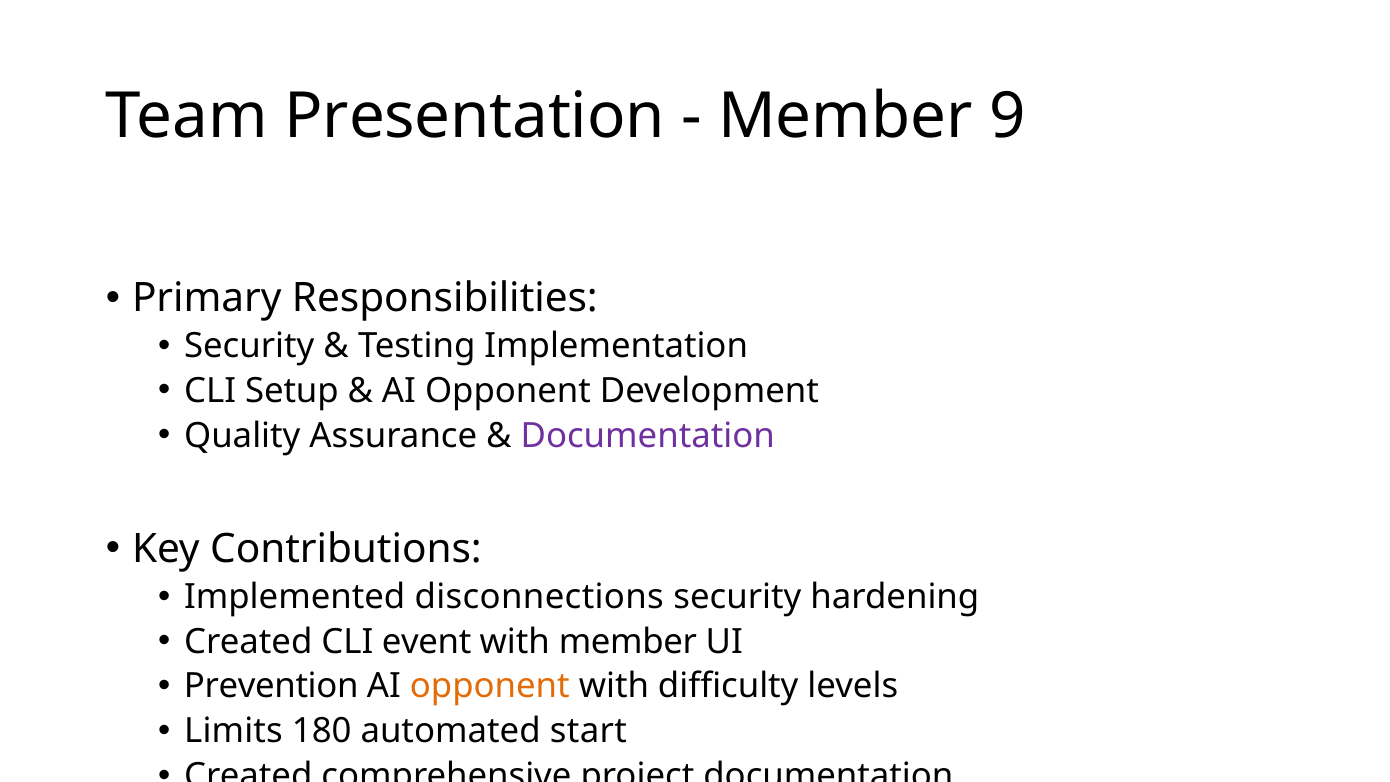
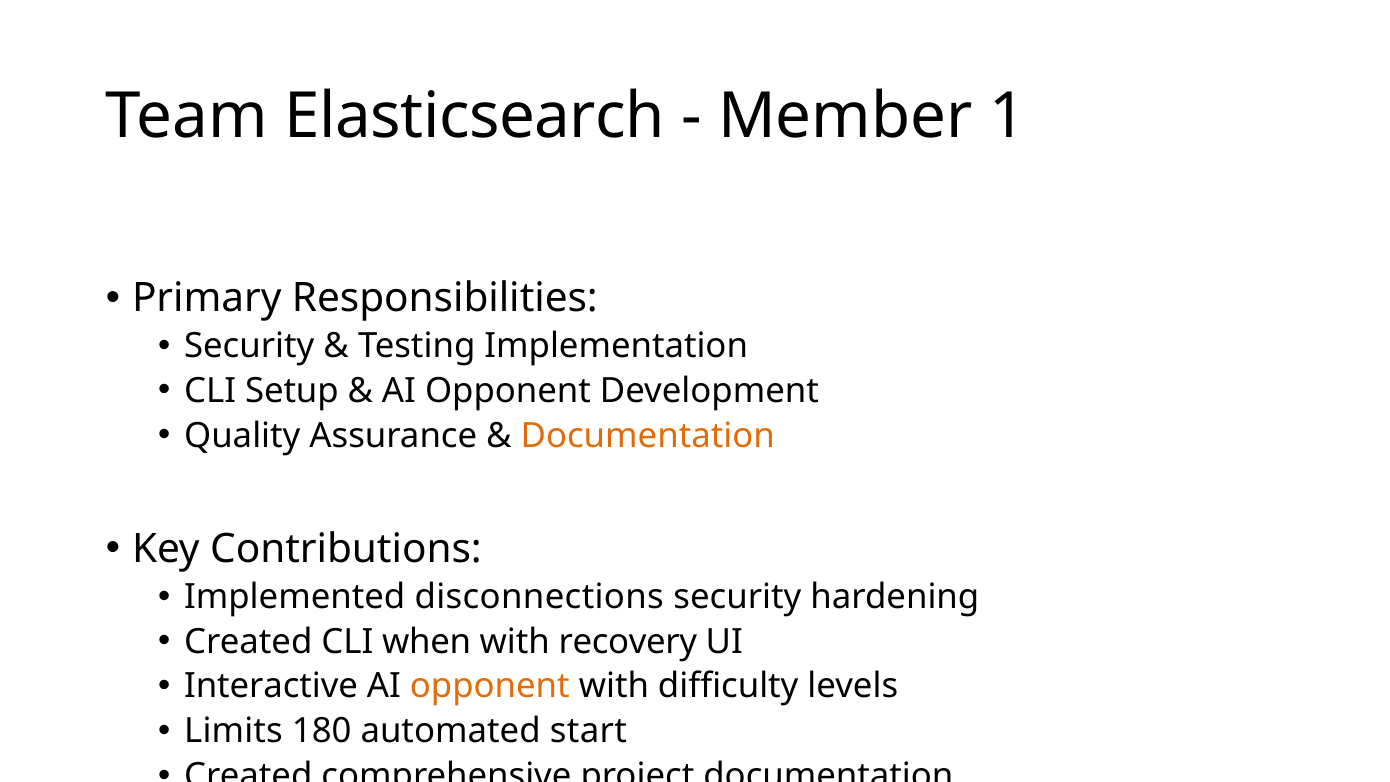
Presentation: Presentation -> Elasticsearch
9: 9 -> 1
Documentation at (648, 436) colour: purple -> orange
event: event -> when
with member: member -> recovery
Prevention: Prevention -> Interactive
